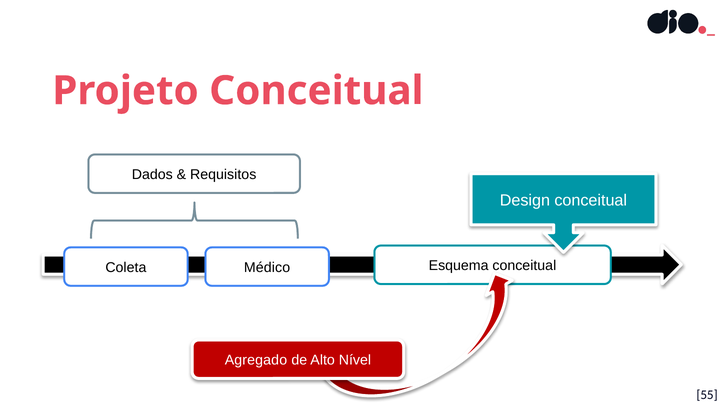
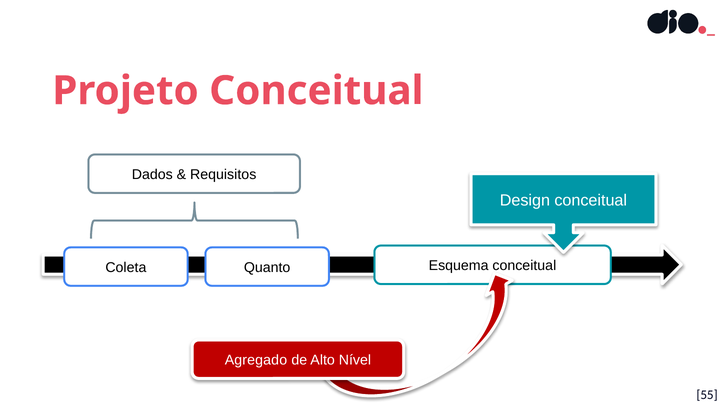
Médico: Médico -> Quanto
